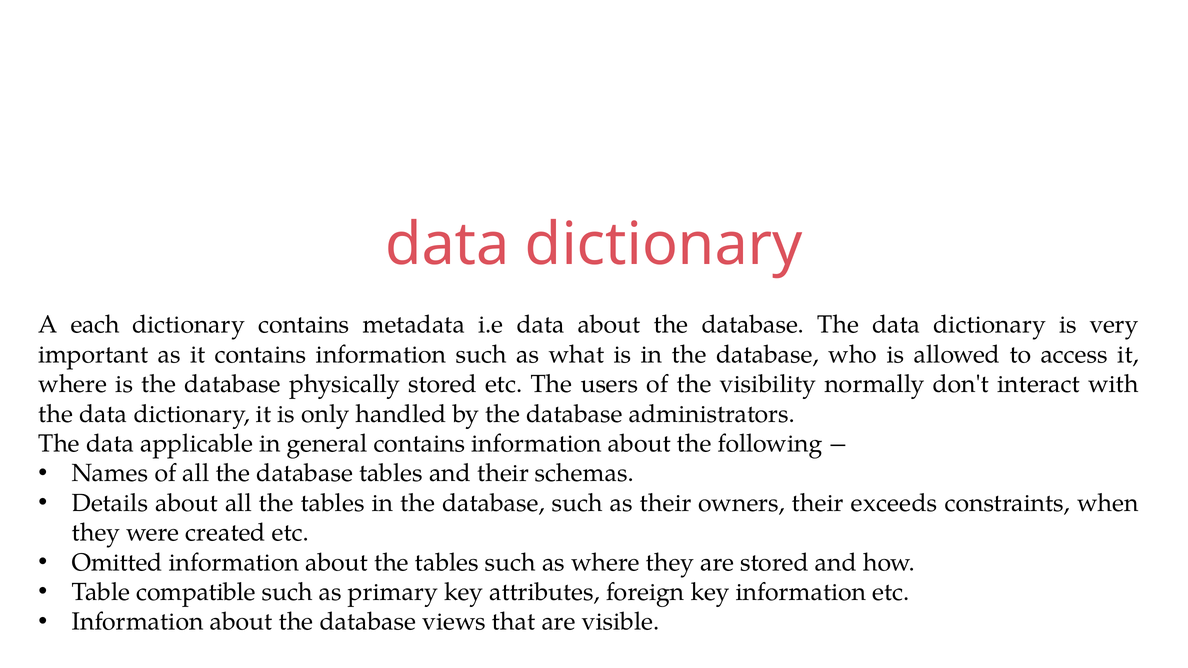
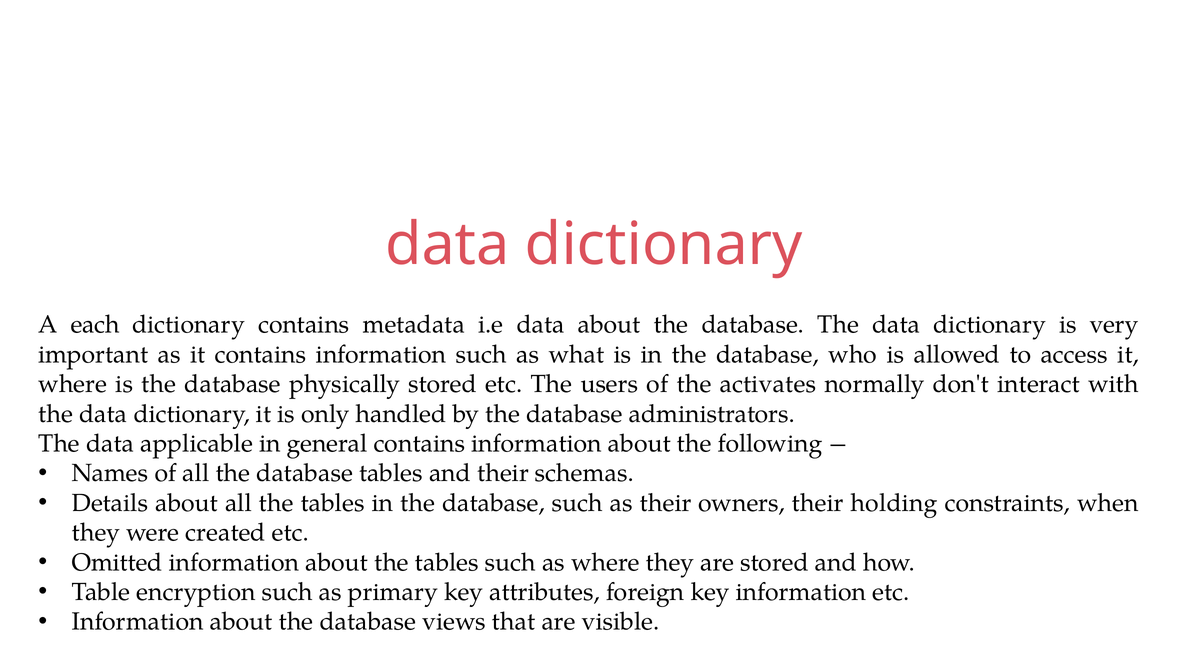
visibility: visibility -> activates
exceeds: exceeds -> holding
compatible: compatible -> encryption
